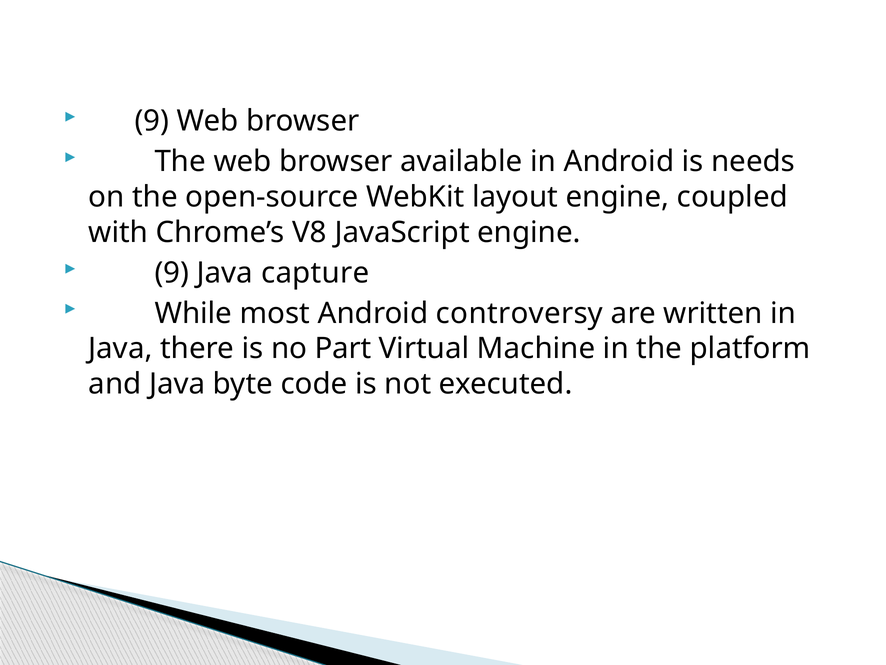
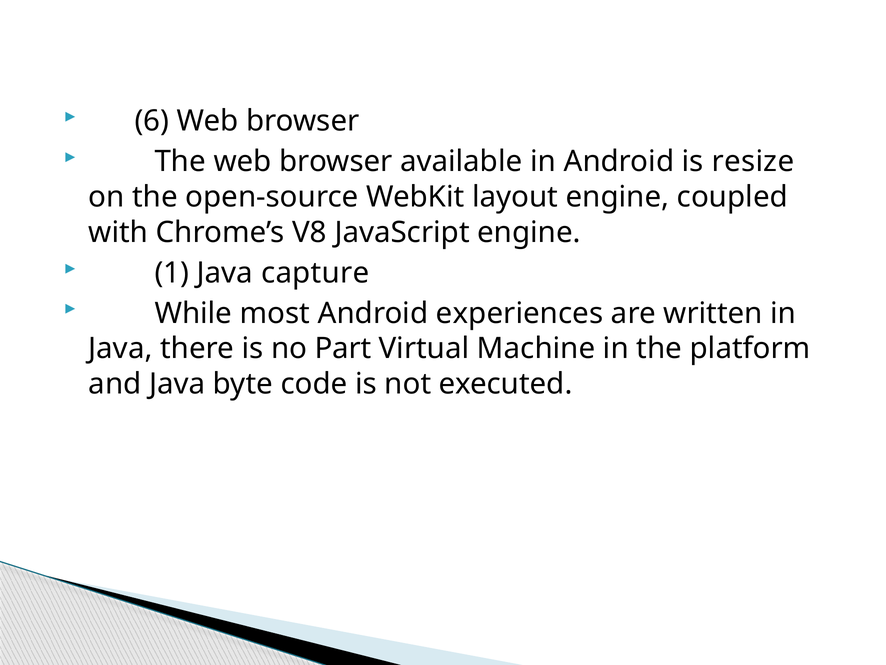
9 at (152, 121): 9 -> 6
needs: needs -> resize
9 at (172, 273): 9 -> 1
controversy: controversy -> experiences
